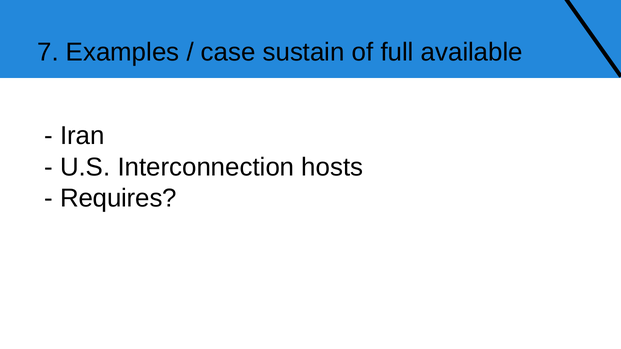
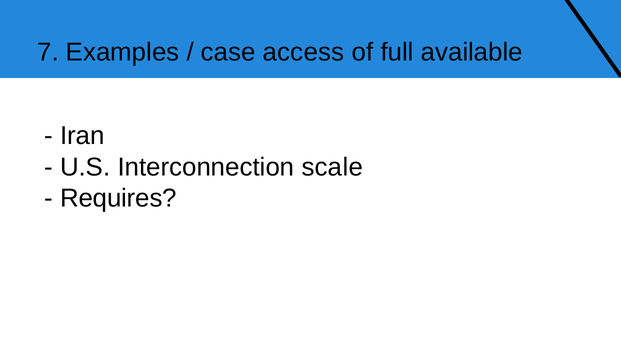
sustain: sustain -> access
hosts: hosts -> scale
